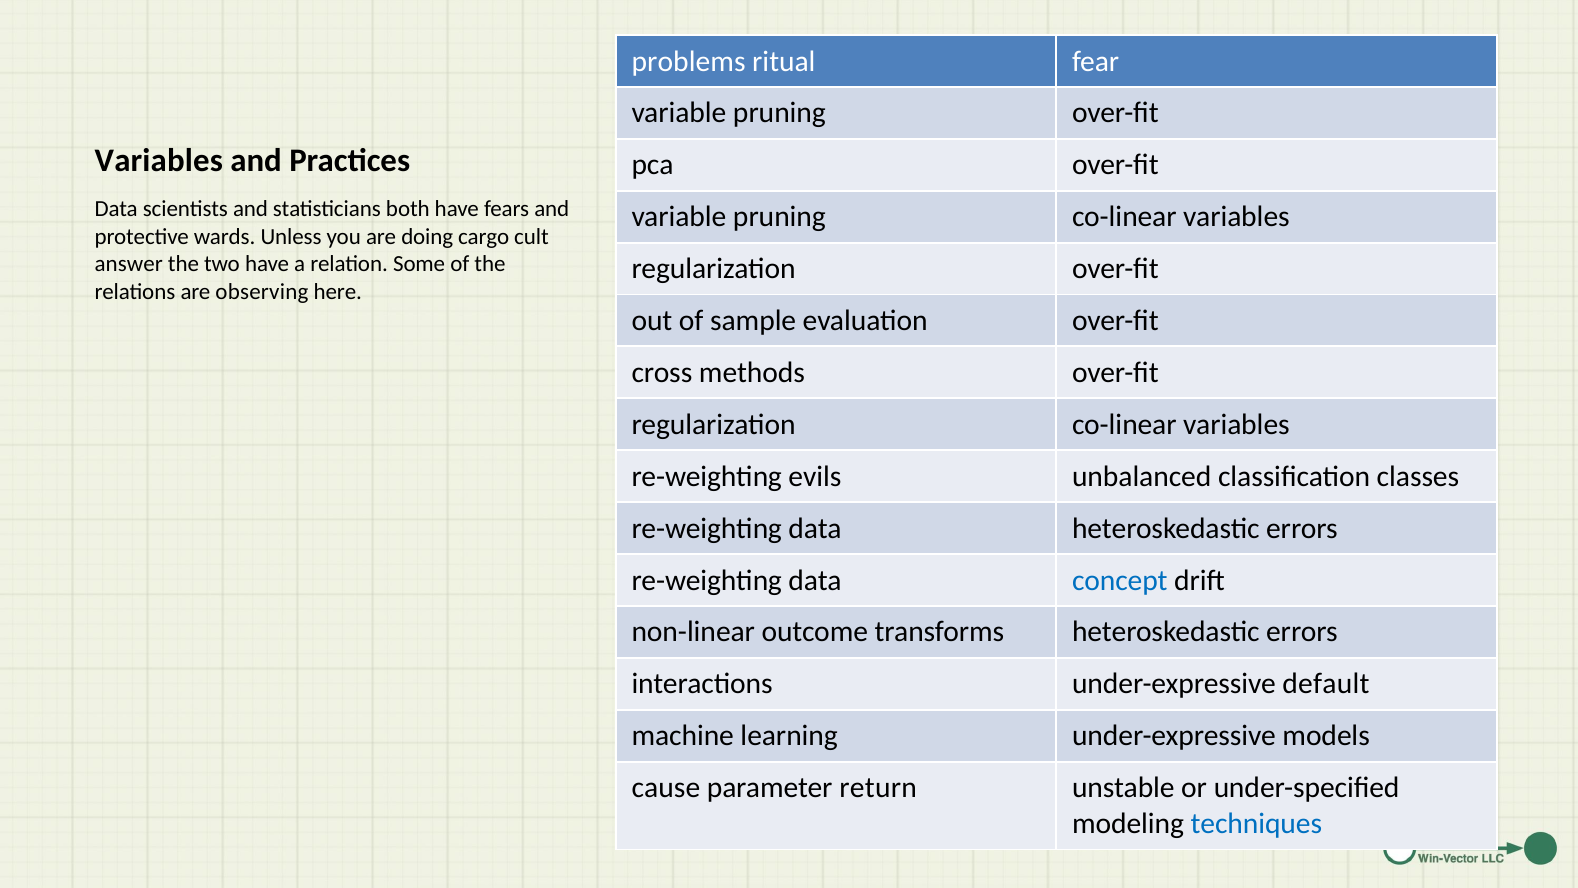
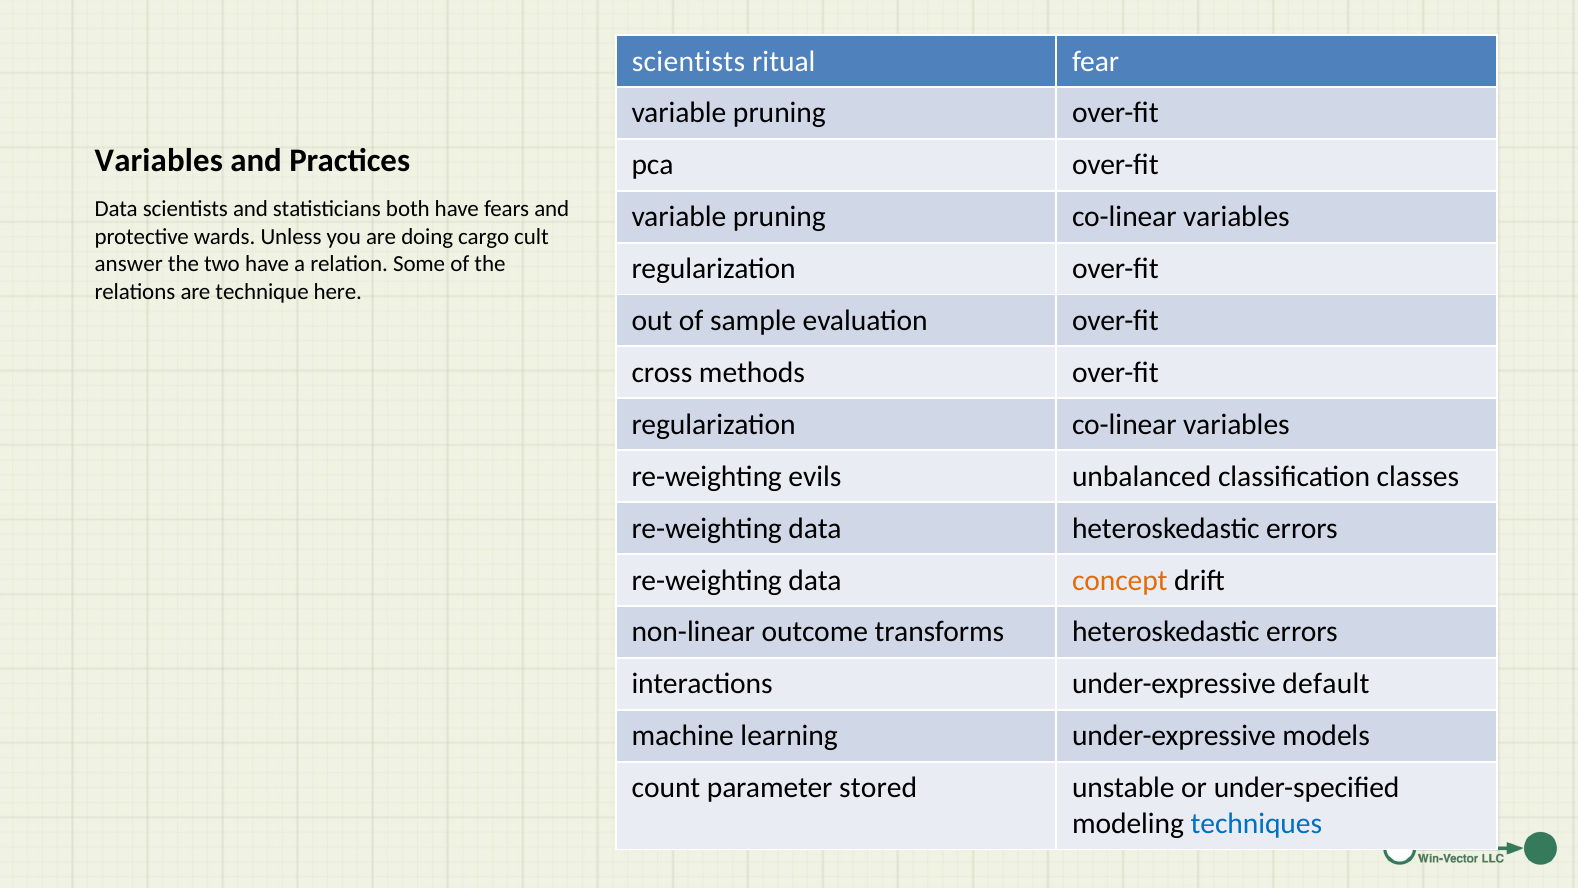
problems at (689, 61): problems -> scientists
observing: observing -> technique
concept colour: blue -> orange
cause: cause -> count
return: return -> stored
